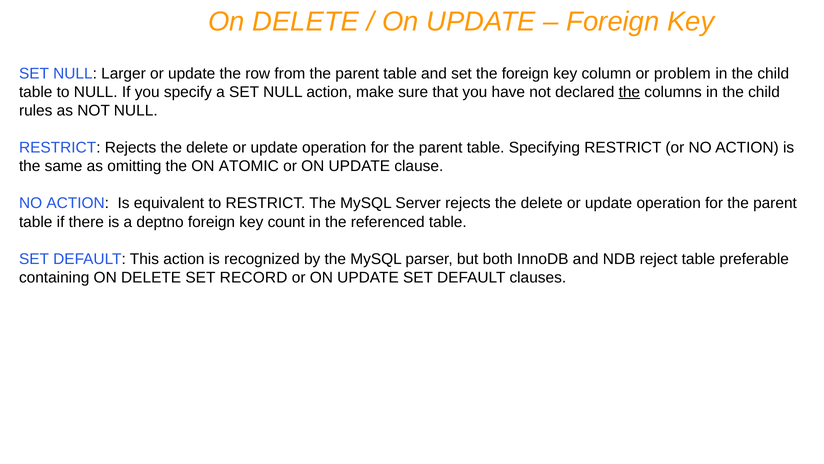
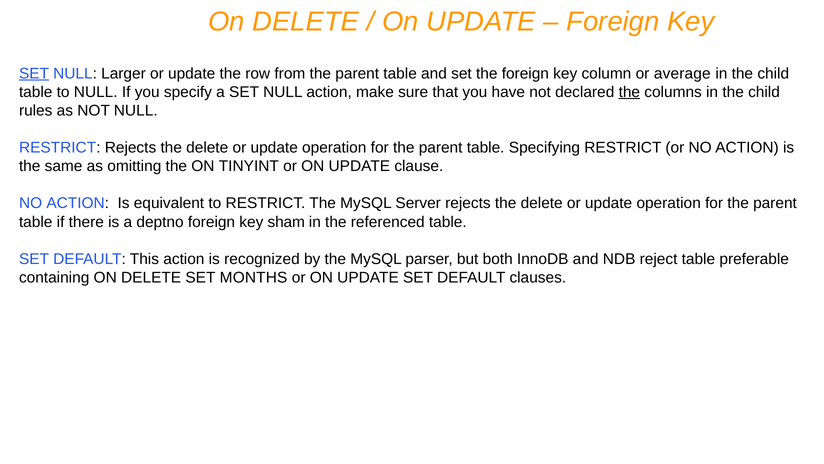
SET at (34, 73) underline: none -> present
problem: problem -> average
ATOMIC: ATOMIC -> TINYINT
count: count -> sham
RECORD: RECORD -> MONTHS
